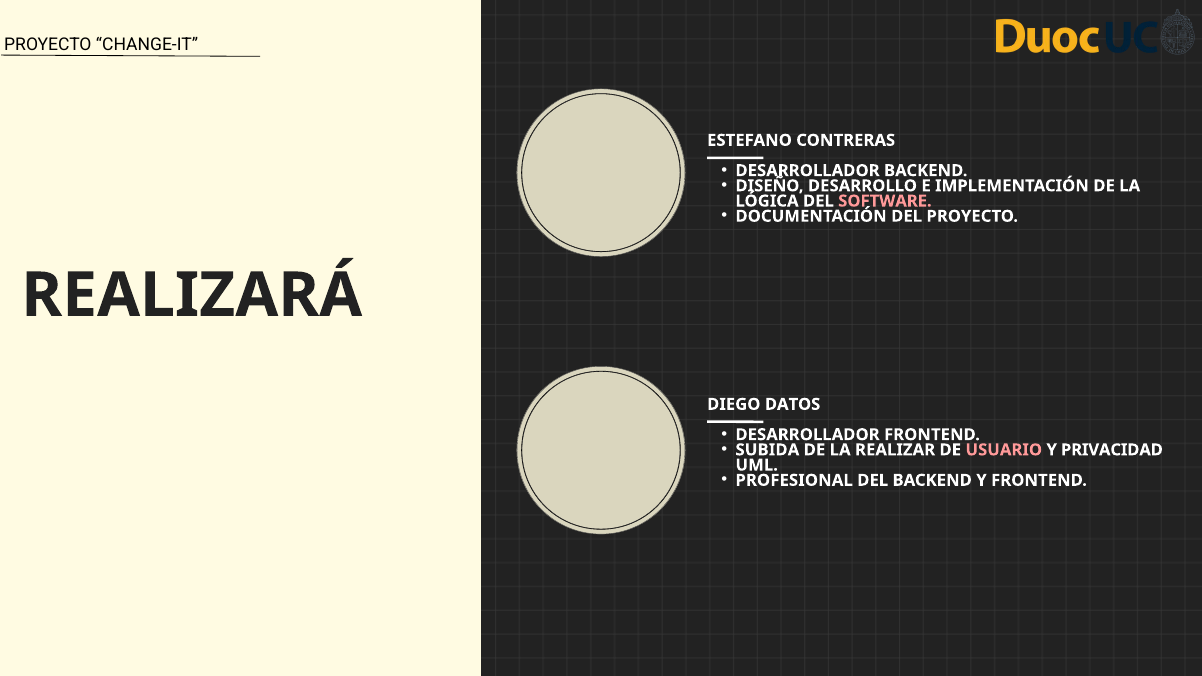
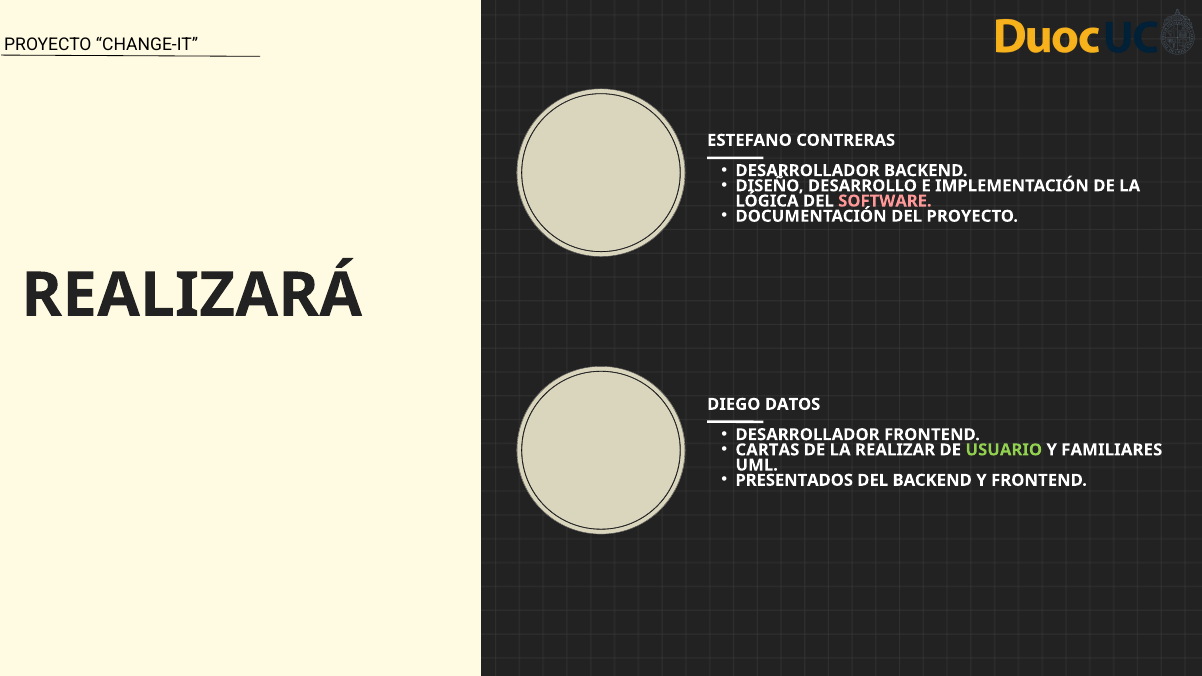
SUBIDA: SUBIDA -> CARTAS
USUARIO colour: pink -> light green
PRIVACIDAD: PRIVACIDAD -> FAMILIARES
PROFESIONAL: PROFESIONAL -> PRESENTADOS
